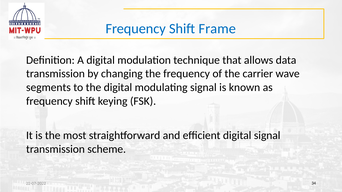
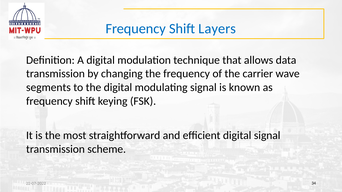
Frame: Frame -> Layers
